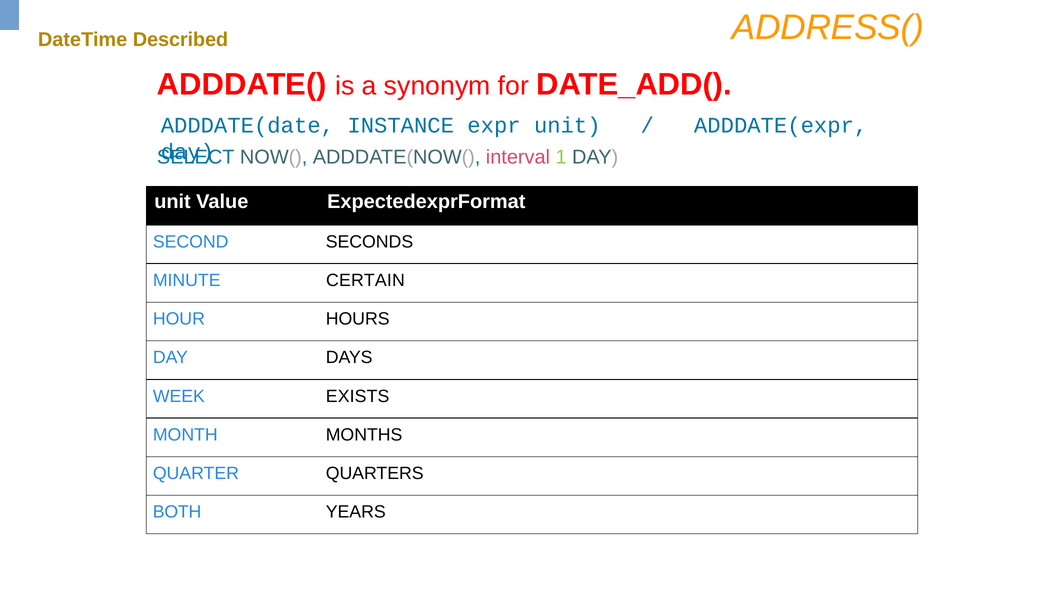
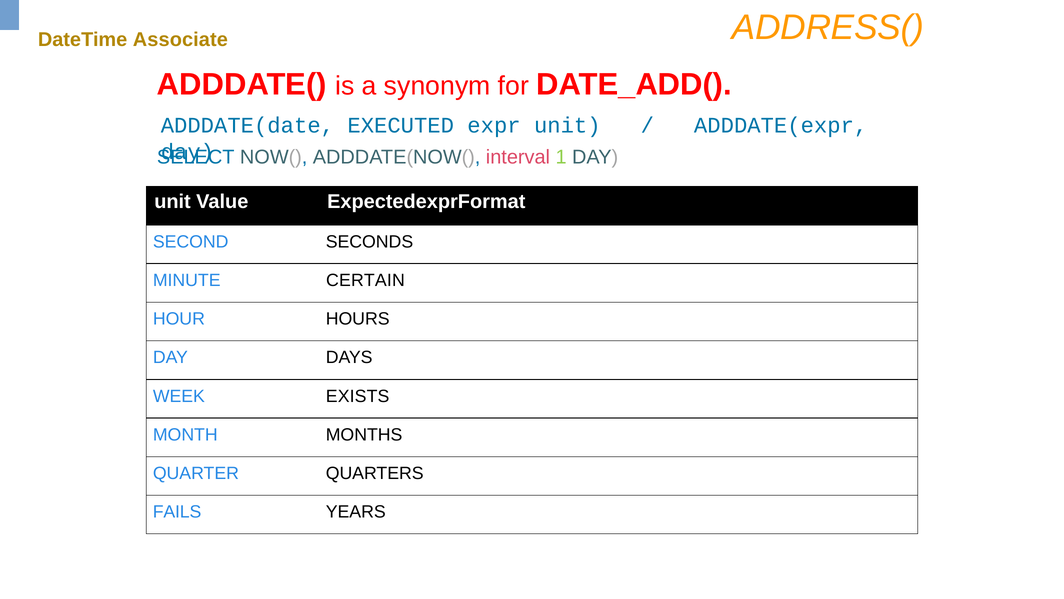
Described: Described -> Associate
INSTANCE: INSTANCE -> EXECUTED
BOTH: BOTH -> FAILS
